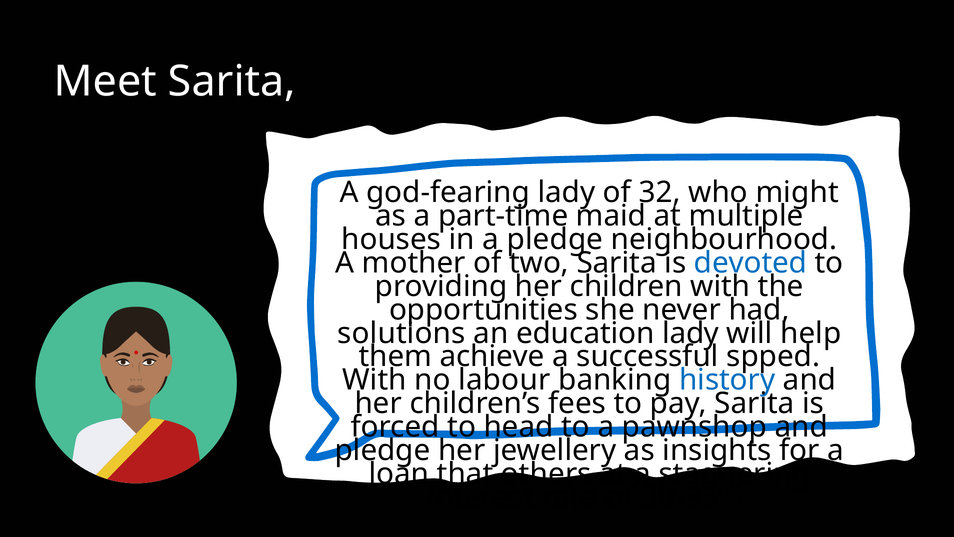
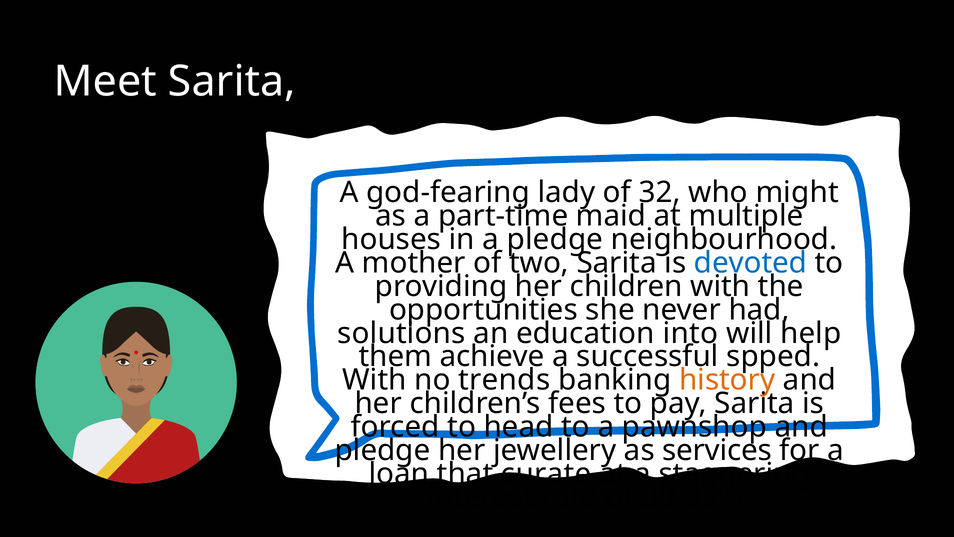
education lady: lady -> into
labour: labour -> trends
history colour: blue -> orange
insights: insights -> services
others: others -> curate
